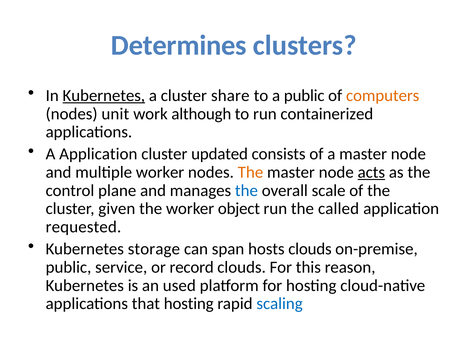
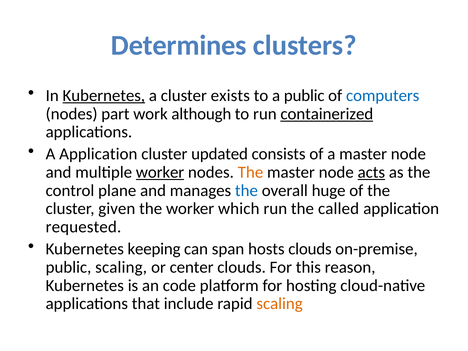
share: share -> exists
computers colour: orange -> blue
unit: unit -> part
containerized underline: none -> present
worker at (160, 172) underline: none -> present
scale: scale -> huge
object: object -> which
storage: storage -> keeping
public service: service -> scaling
record: record -> center
used: used -> code
that hosting: hosting -> include
scaling at (280, 304) colour: blue -> orange
